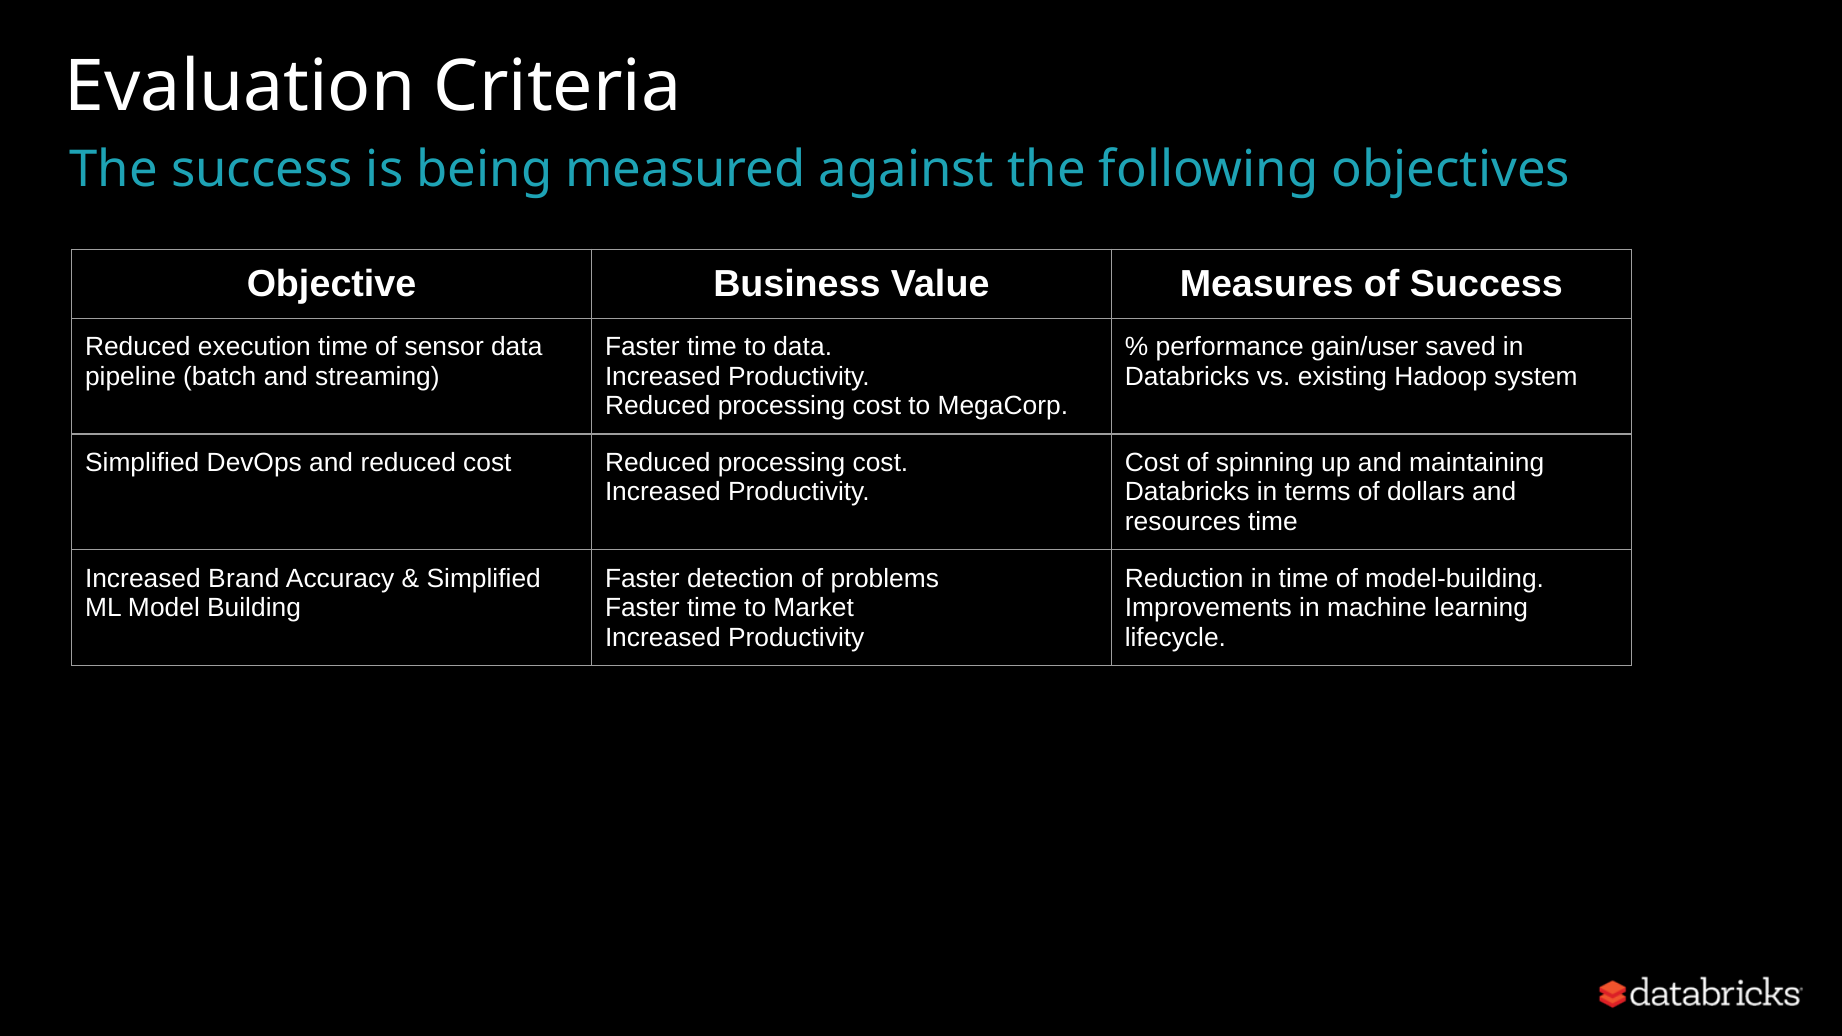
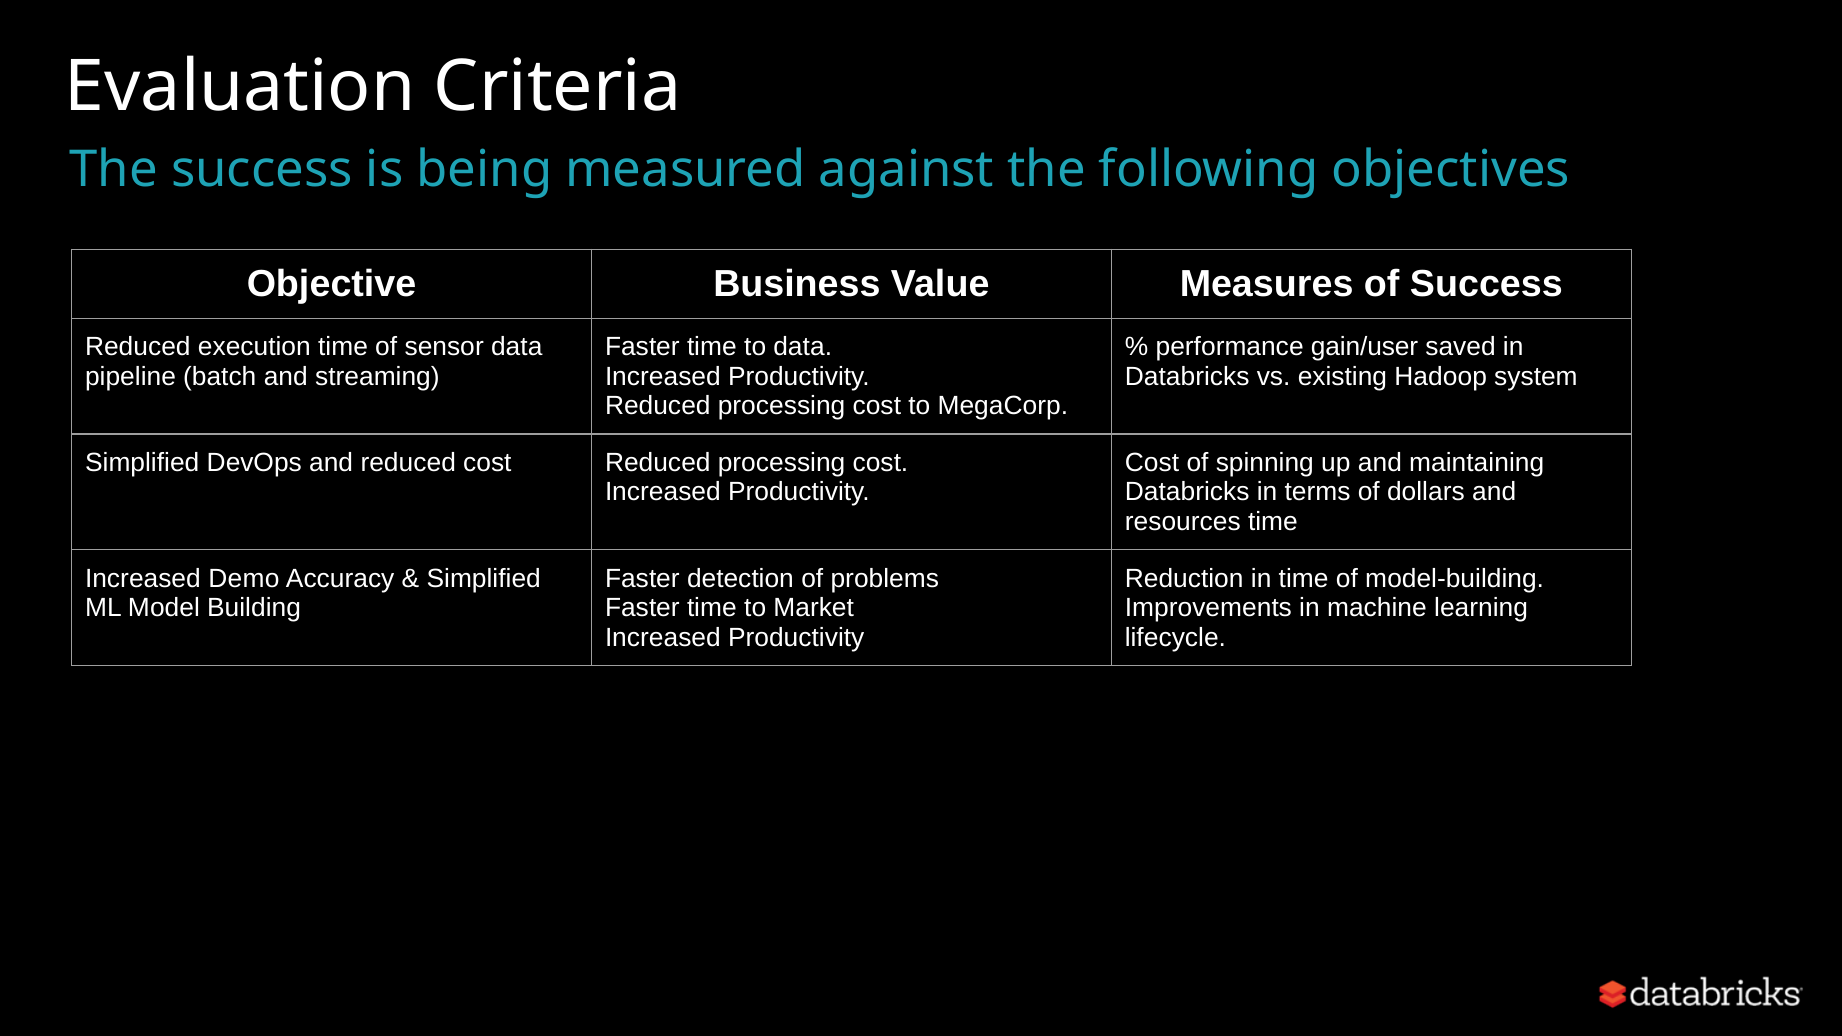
Brand: Brand -> Demo
